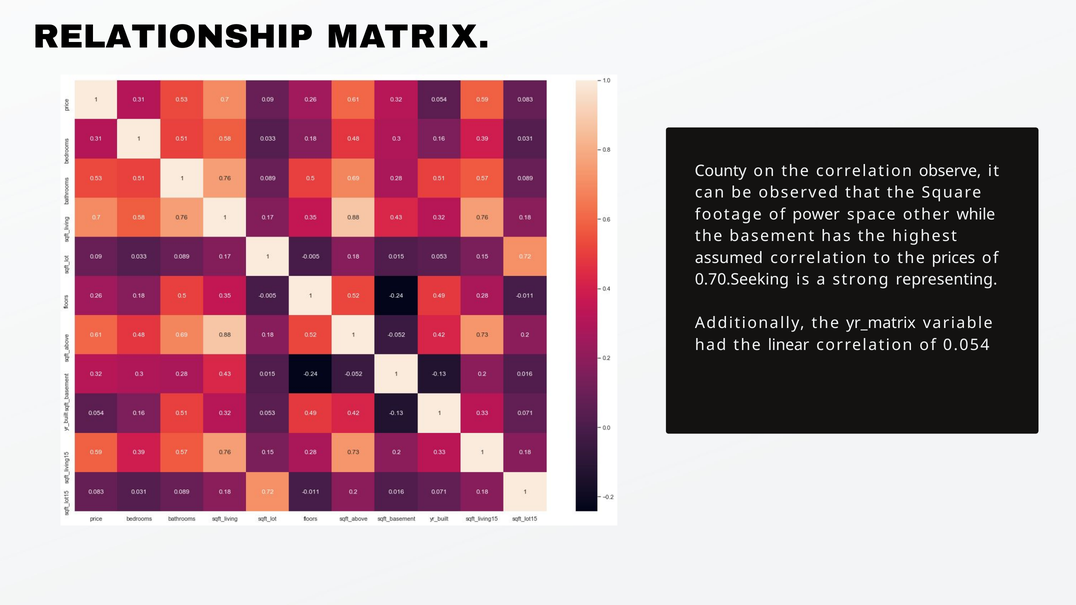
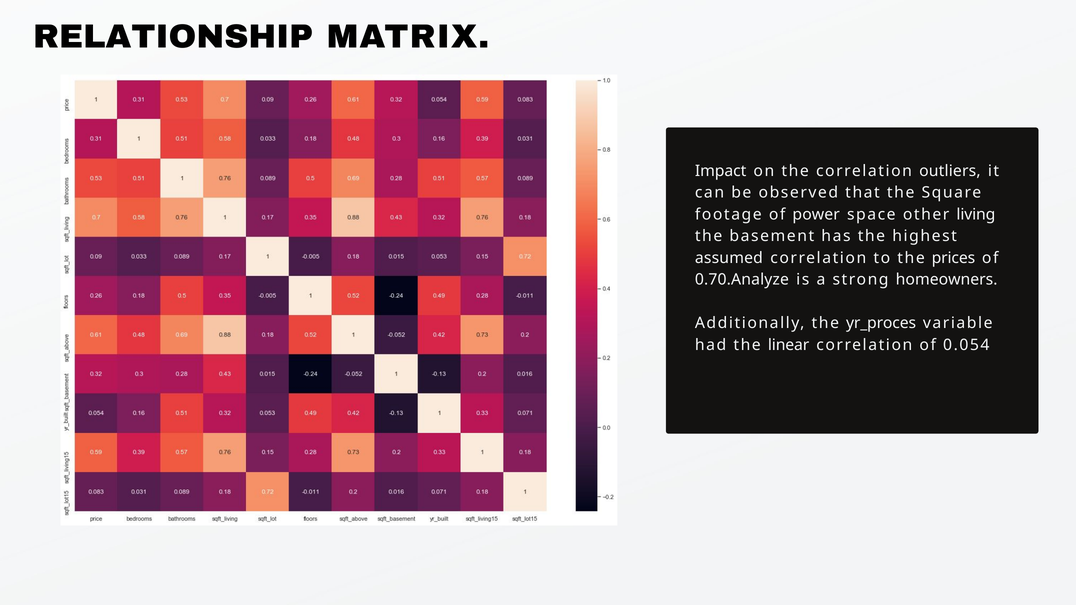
County: County -> Impact
observe: observe -> outliers
while: while -> living
0.70.Seeking: 0.70.Seeking -> 0.70.Analyze
representing: representing -> homeowners
yr_matrix: yr_matrix -> yr_proces
